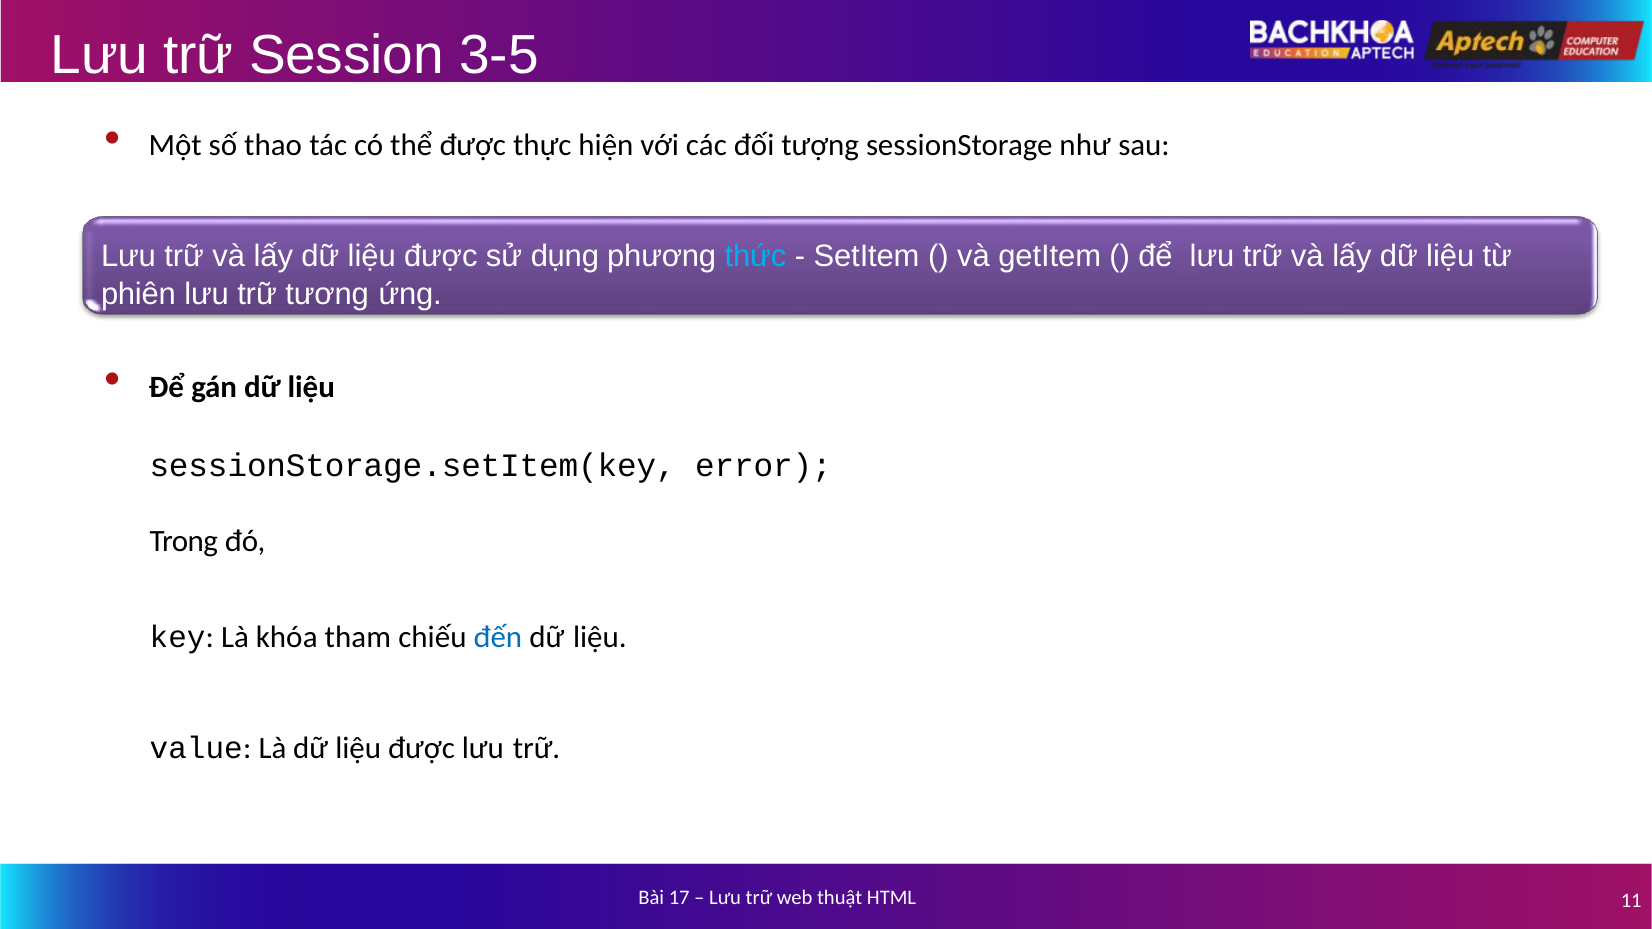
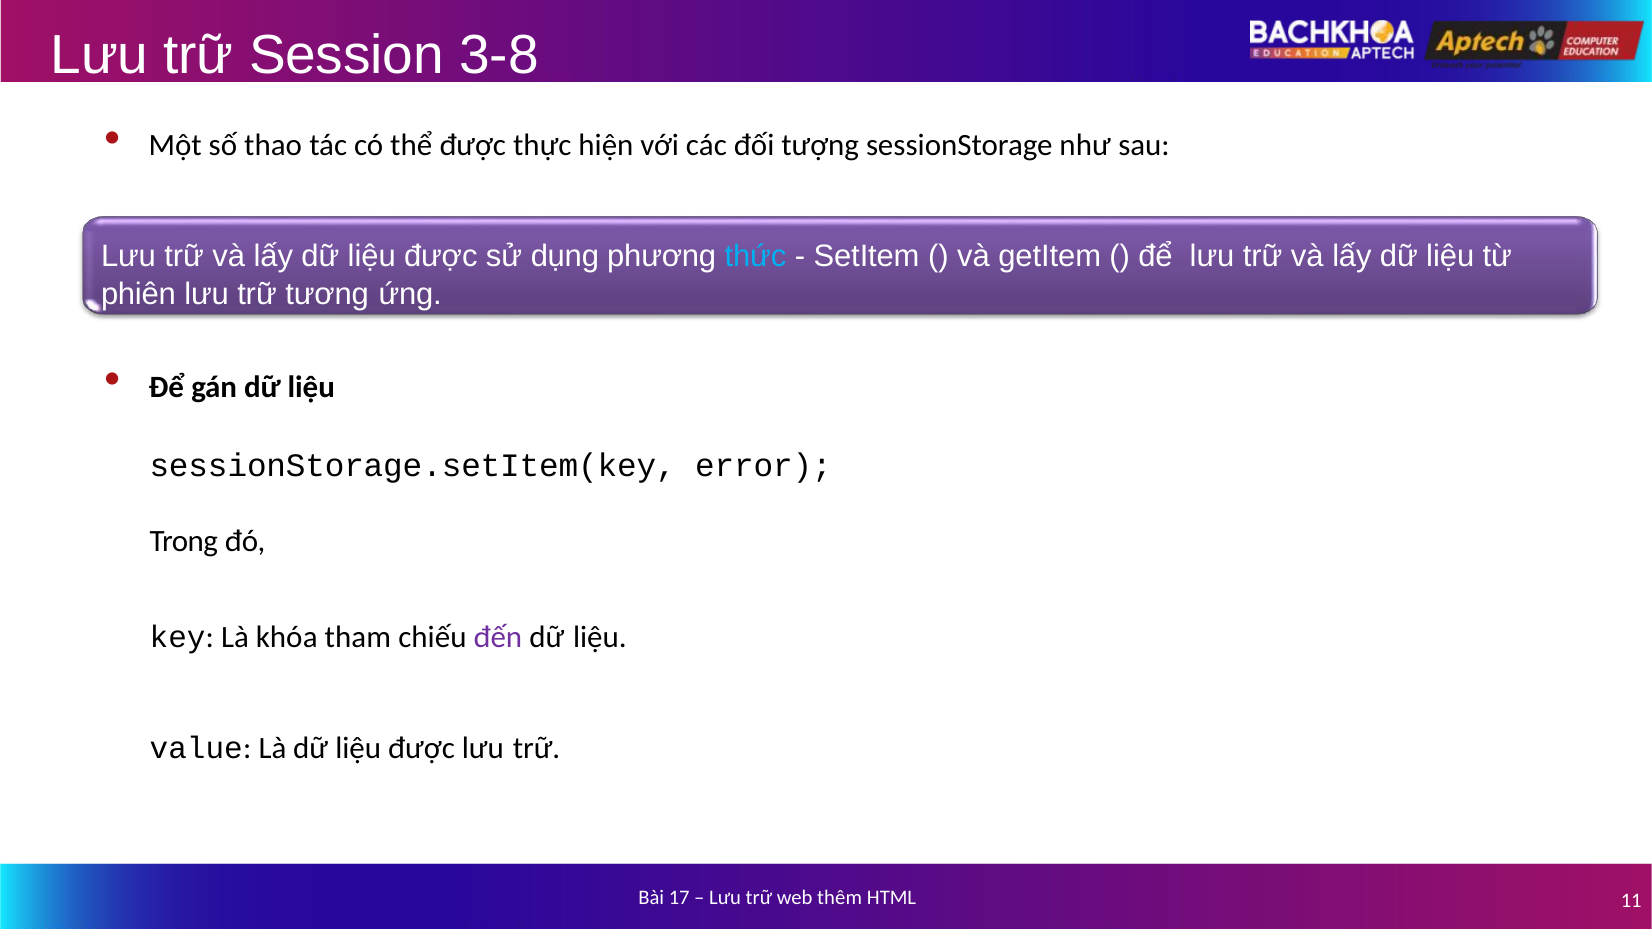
3-5: 3-5 -> 3-8
đến colour: blue -> purple
thuật: thuật -> thêm
